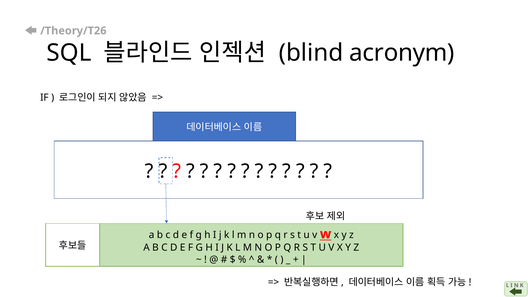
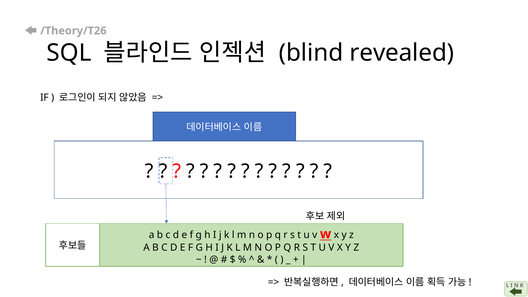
acronym: acronym -> revealed
